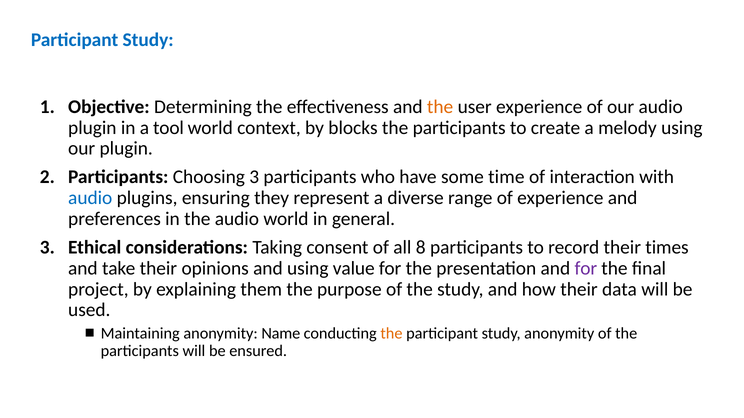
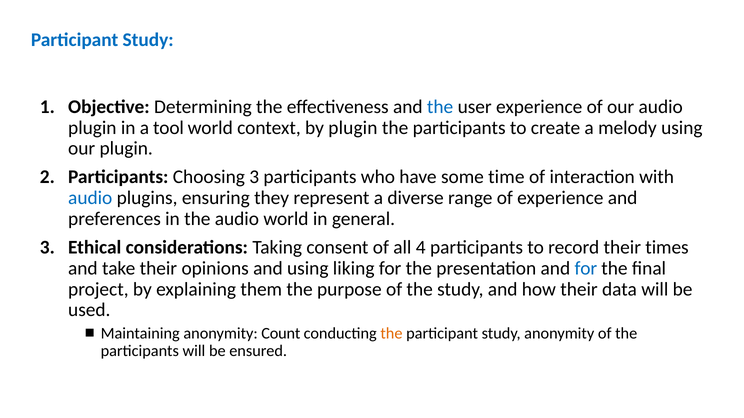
the at (440, 107) colour: orange -> blue
by blocks: blocks -> plugin
8: 8 -> 4
value: value -> liking
for at (586, 269) colour: purple -> blue
Name: Name -> Count
